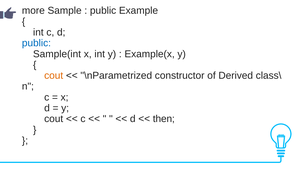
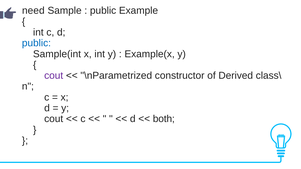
more: more -> need
cout at (54, 76) colour: orange -> purple
then: then -> both
